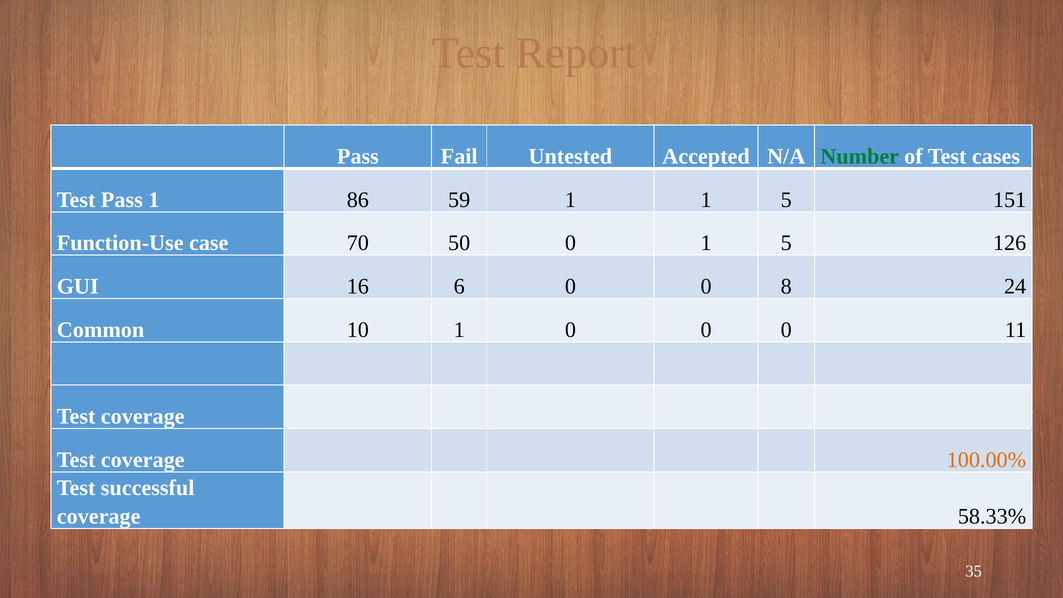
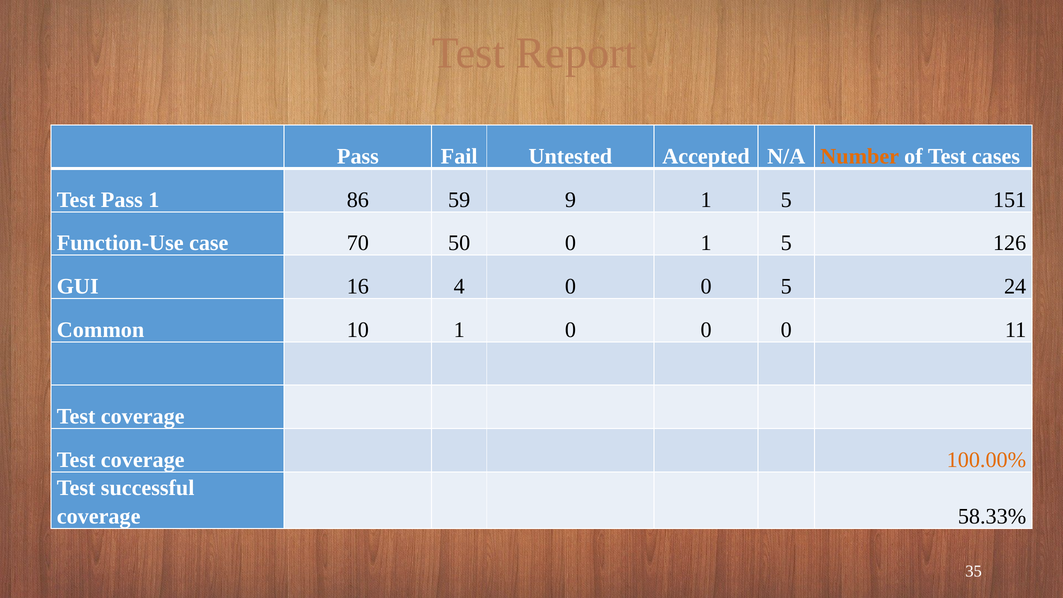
Number colour: green -> orange
59 1: 1 -> 9
6: 6 -> 4
0 8: 8 -> 5
